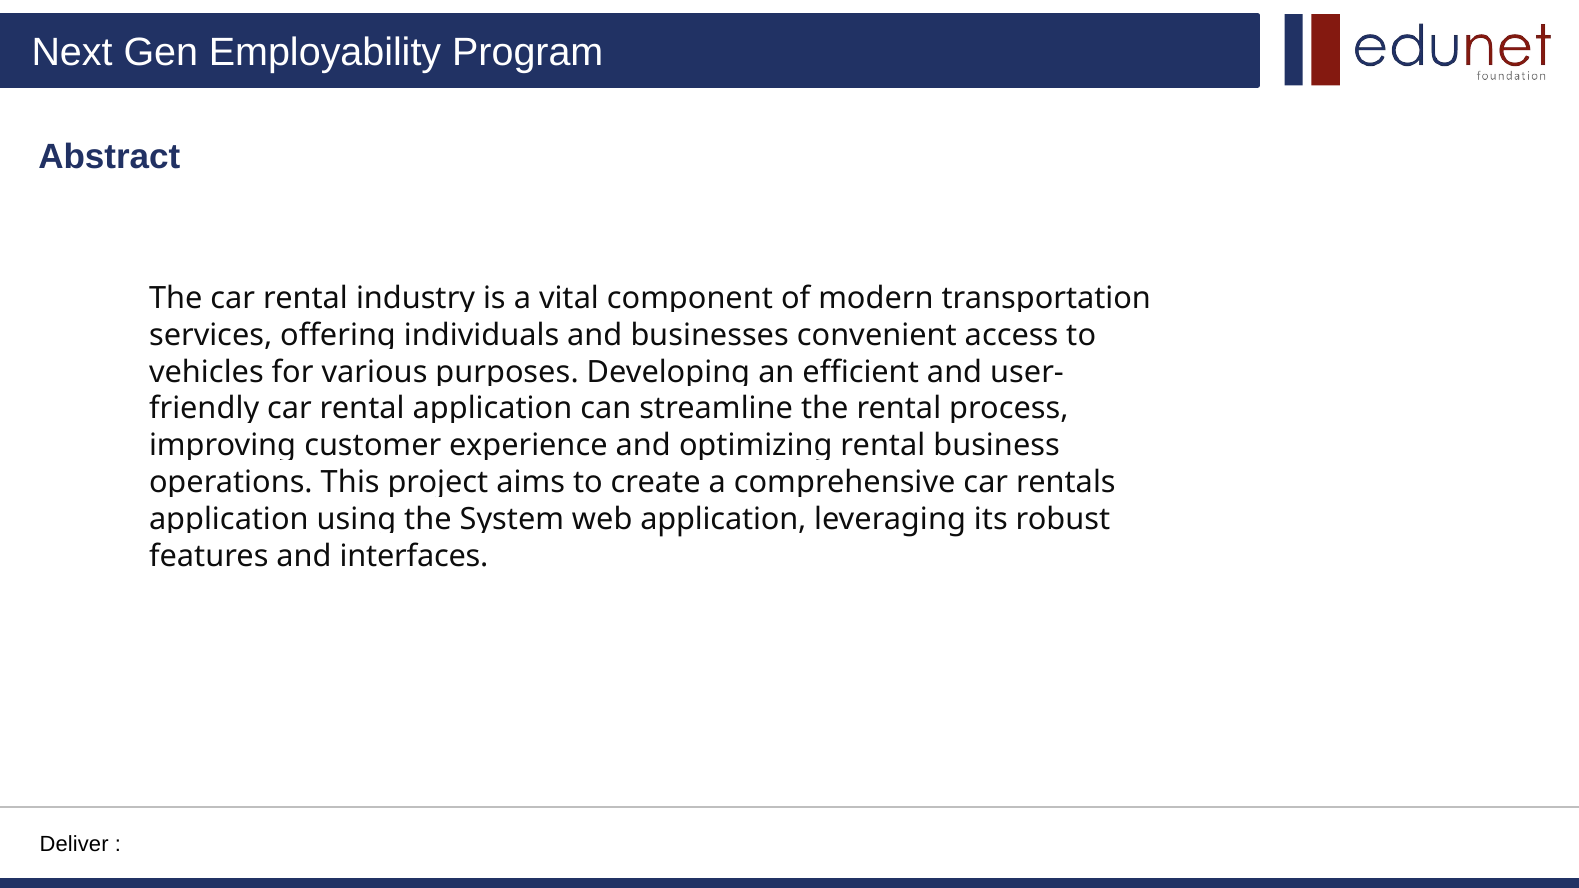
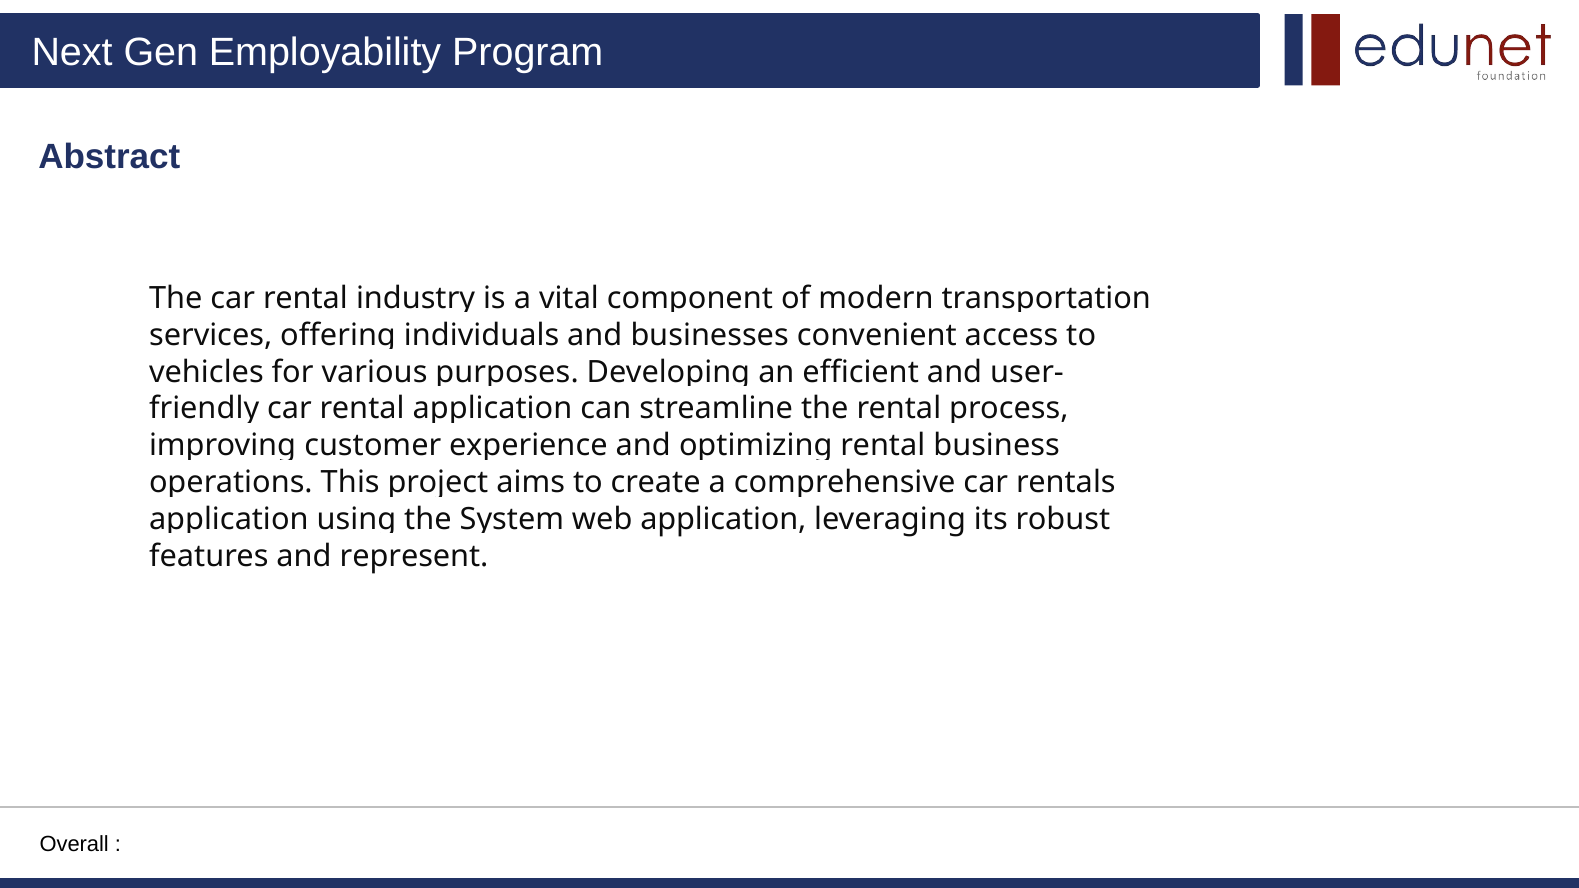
interfaces: interfaces -> represent
Deliver: Deliver -> Overall
